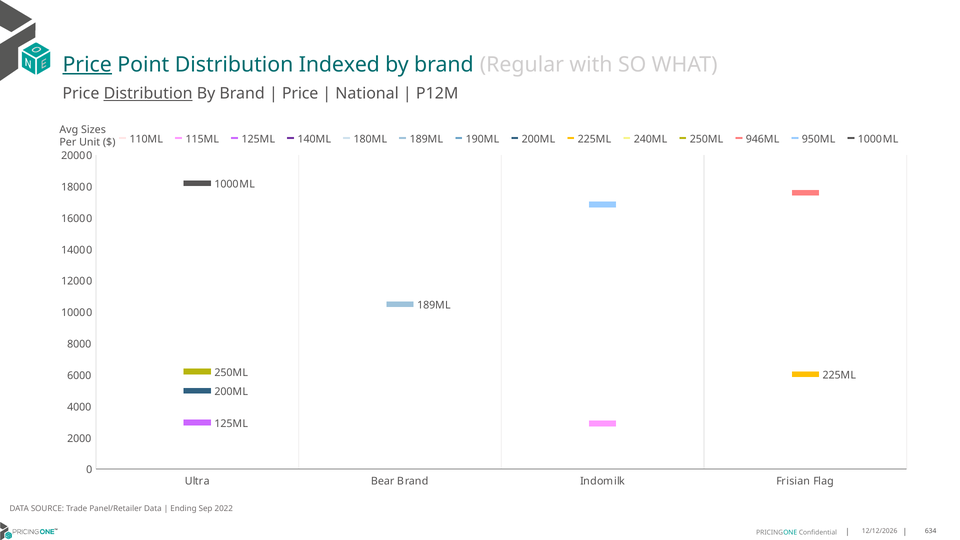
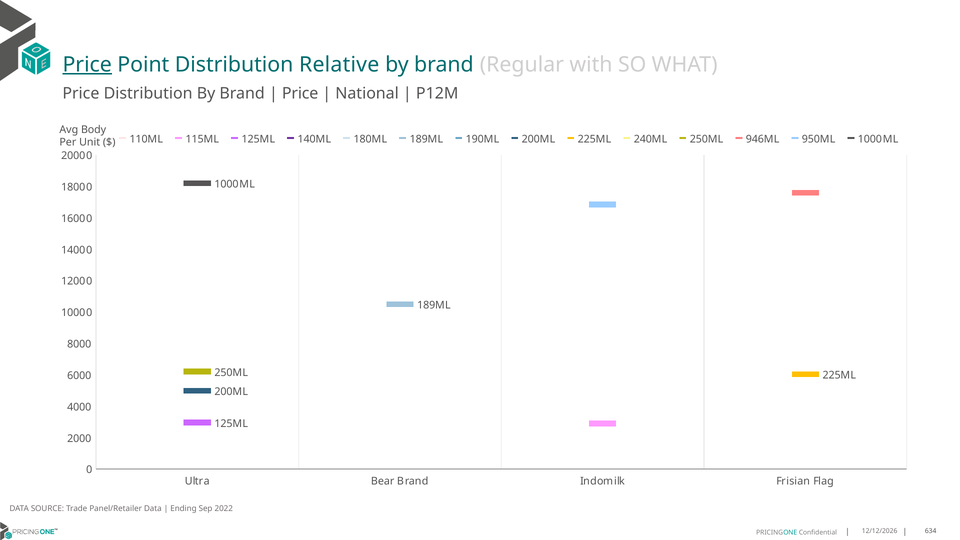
Indexed: Indexed -> Relative
Distribution at (148, 94) underline: present -> none
Sizes: Sizes -> Body
